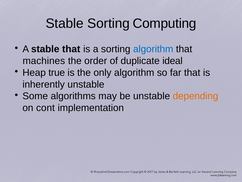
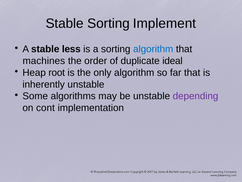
Computing: Computing -> Implement
stable that: that -> less
true: true -> root
depending colour: orange -> purple
